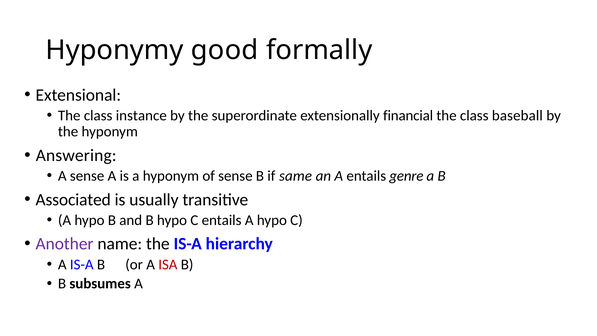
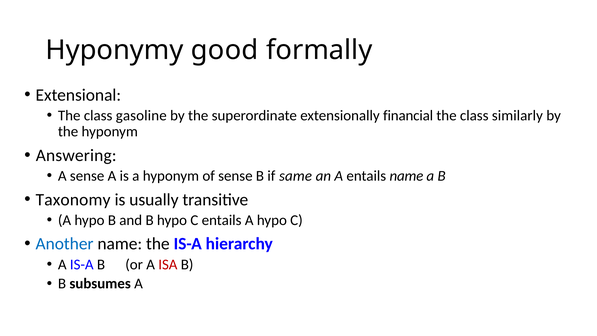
instance: instance -> gasoline
baseball: baseball -> similarly
entails genre: genre -> name
Associated: Associated -> Taxonomy
Another colour: purple -> blue
